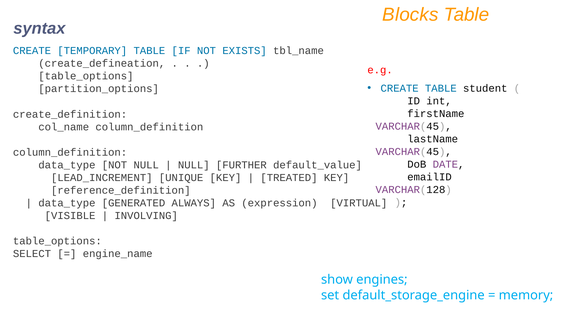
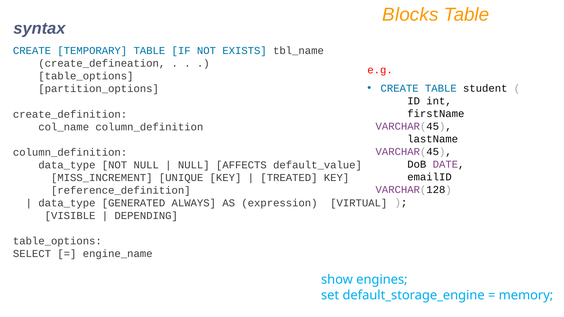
FURTHER: FURTHER -> AFFECTS
LEAD_INCREMENT: LEAD_INCREMENT -> MISS_INCREMENT
INVOLVING: INVOLVING -> DEPENDING
